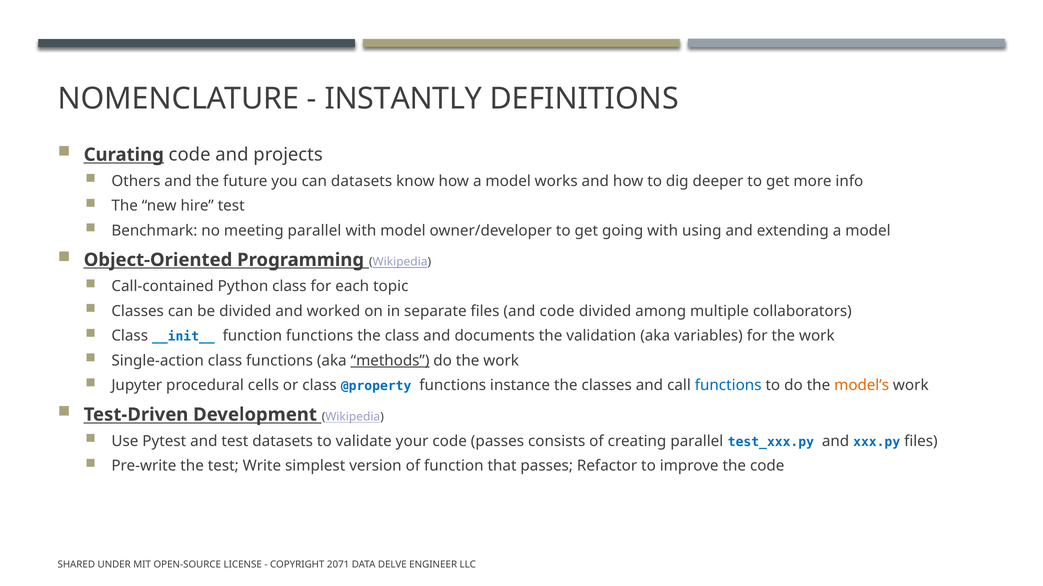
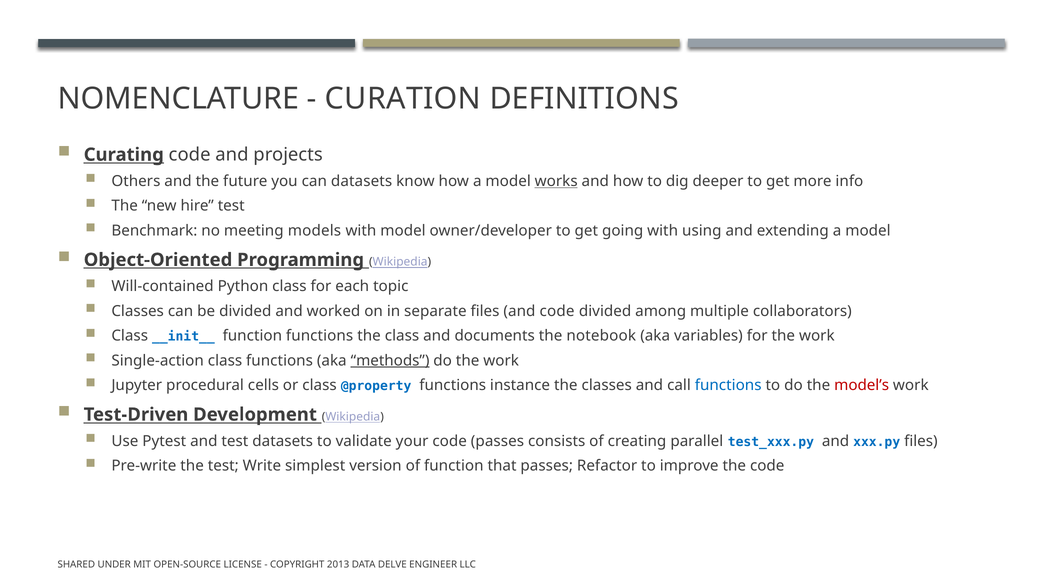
INSTANTLY: INSTANTLY -> CURATION
works underline: none -> present
meeting parallel: parallel -> models
Call-contained: Call-contained -> Will-contained
validation: validation -> notebook
model’s colour: orange -> red
2071: 2071 -> 2013
